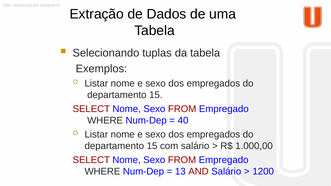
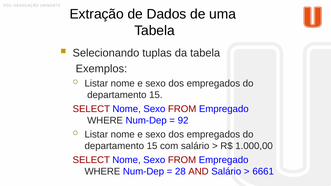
40: 40 -> 92
13: 13 -> 28
1200: 1200 -> 6661
